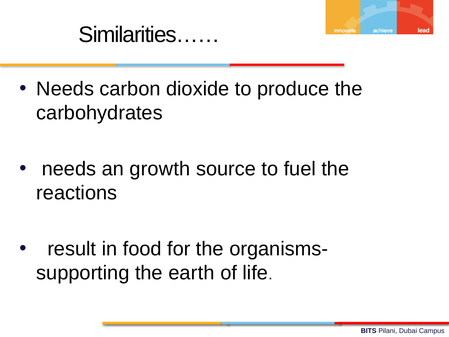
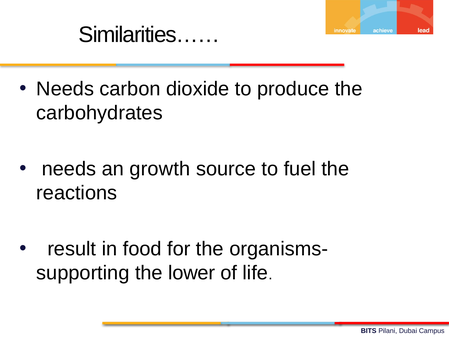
earth: earth -> lower
